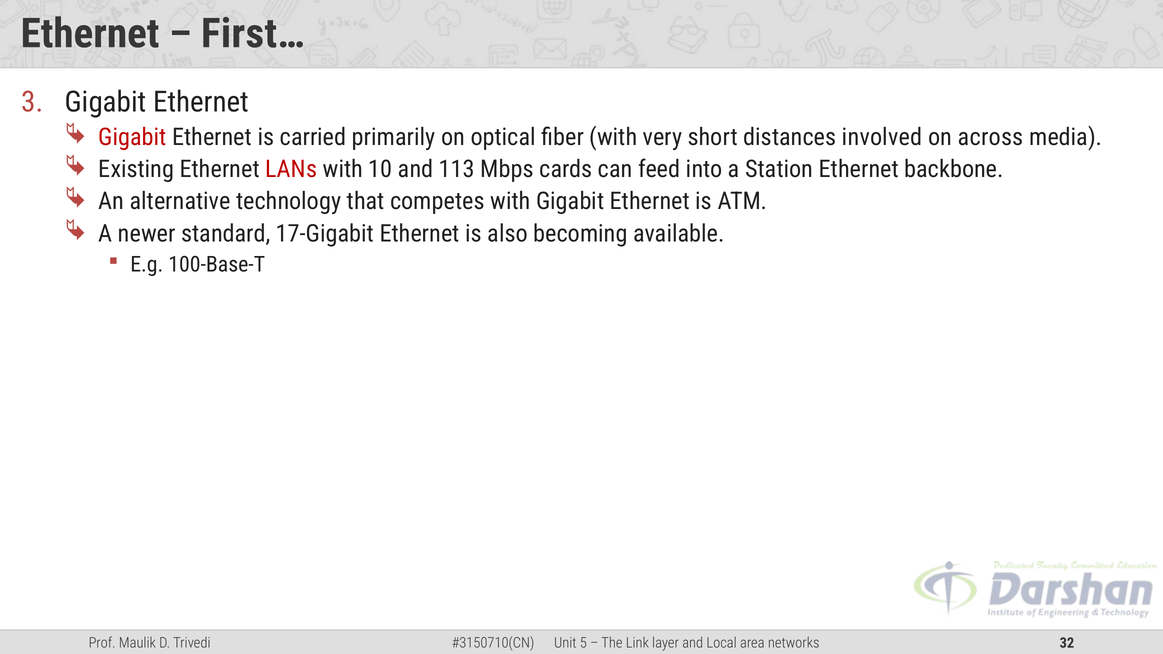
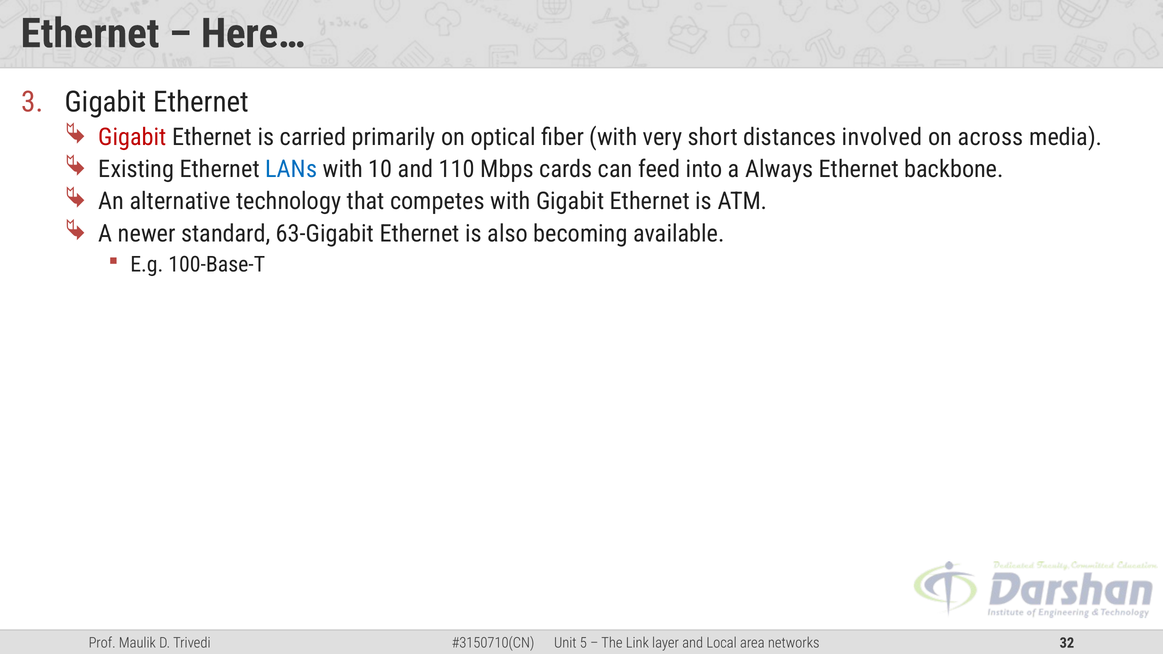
First…: First… -> Here…
LANs colour: red -> blue
113: 113 -> 110
Station: Station -> Always
17-Gigabit: 17-Gigabit -> 63-Gigabit
